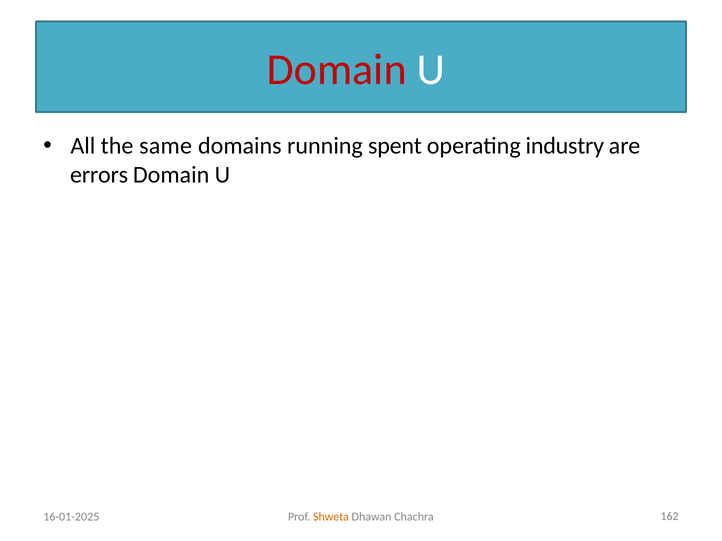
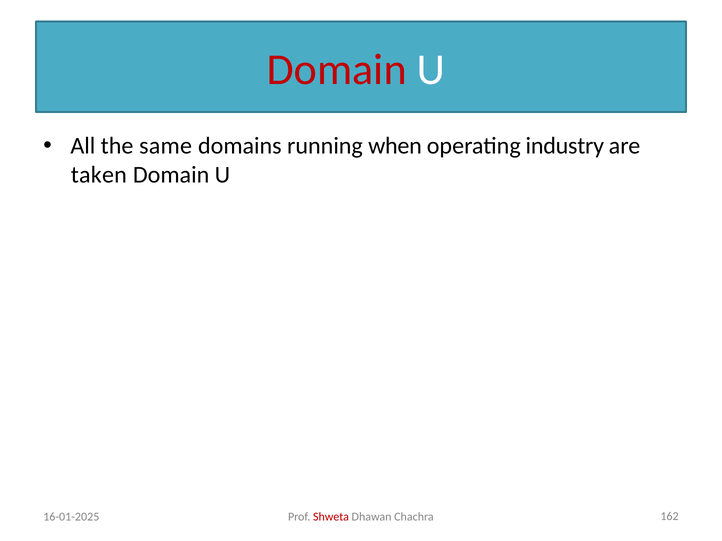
spent: spent -> when
errors: errors -> taken
Shweta colour: orange -> red
